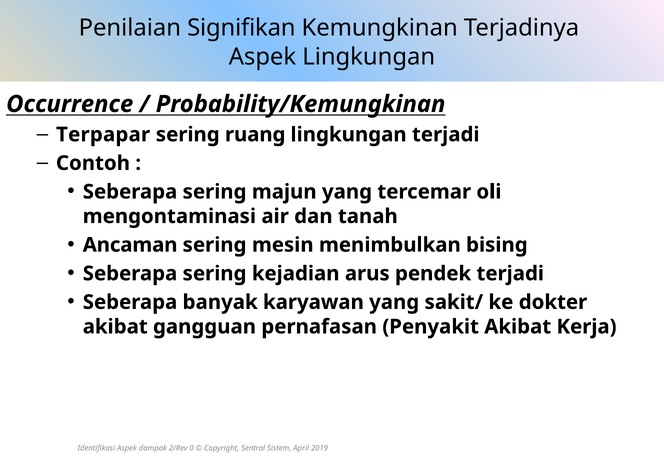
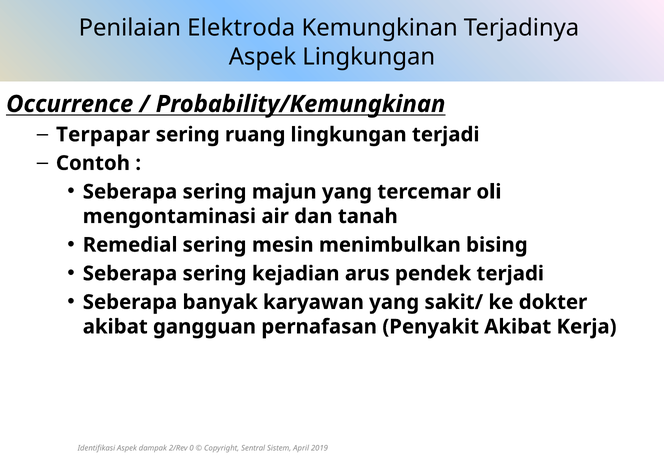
Signifikan: Signifikan -> Elektroda
Ancaman: Ancaman -> Remedial
